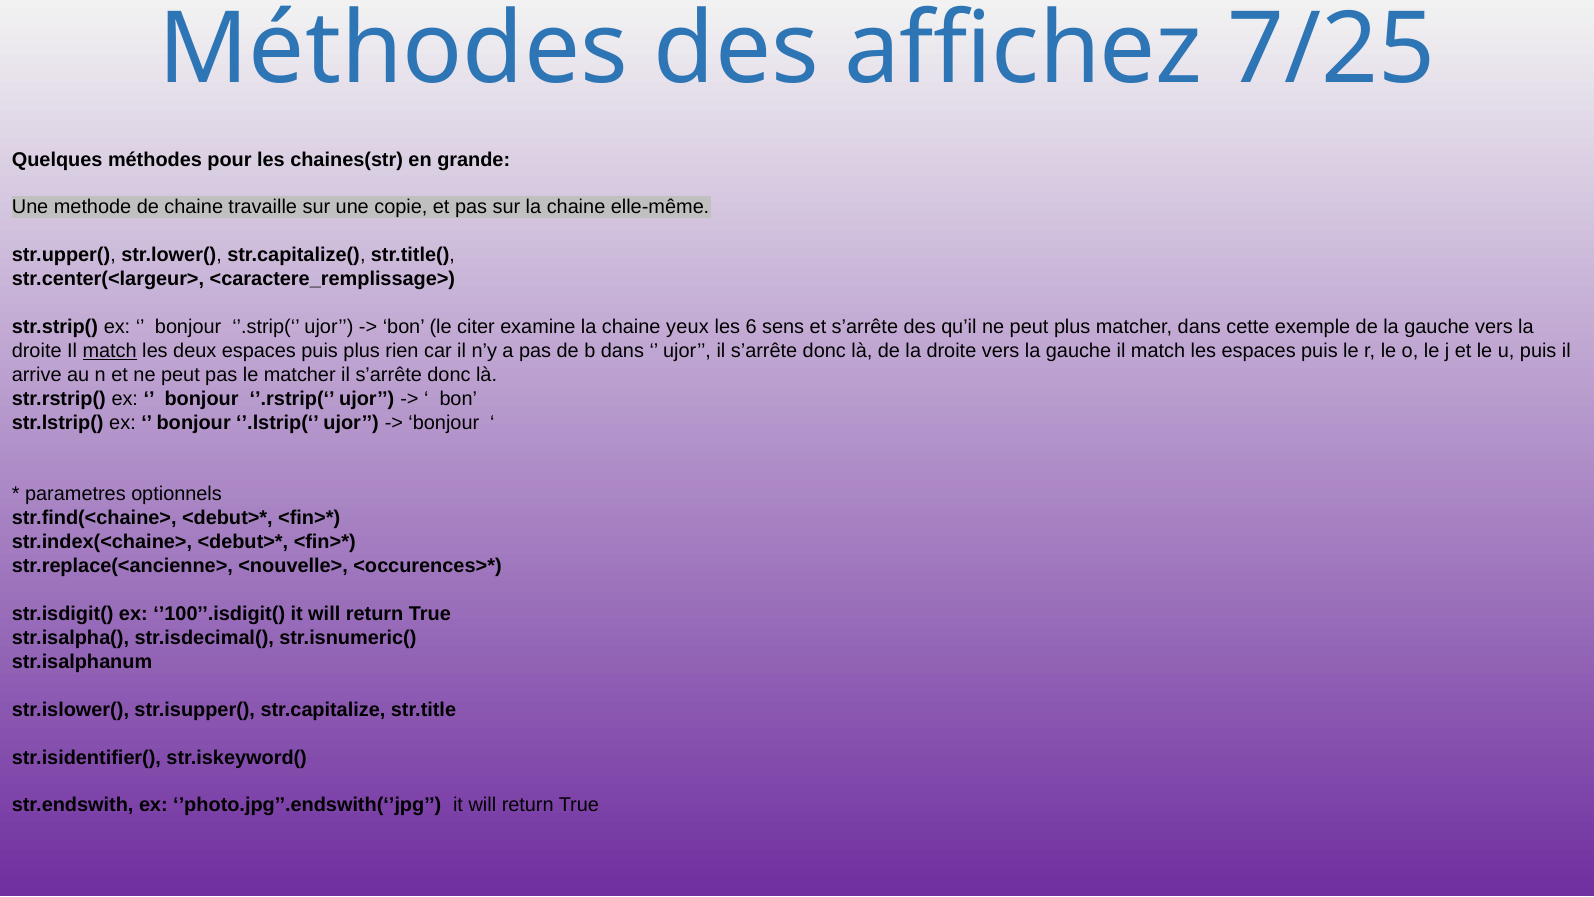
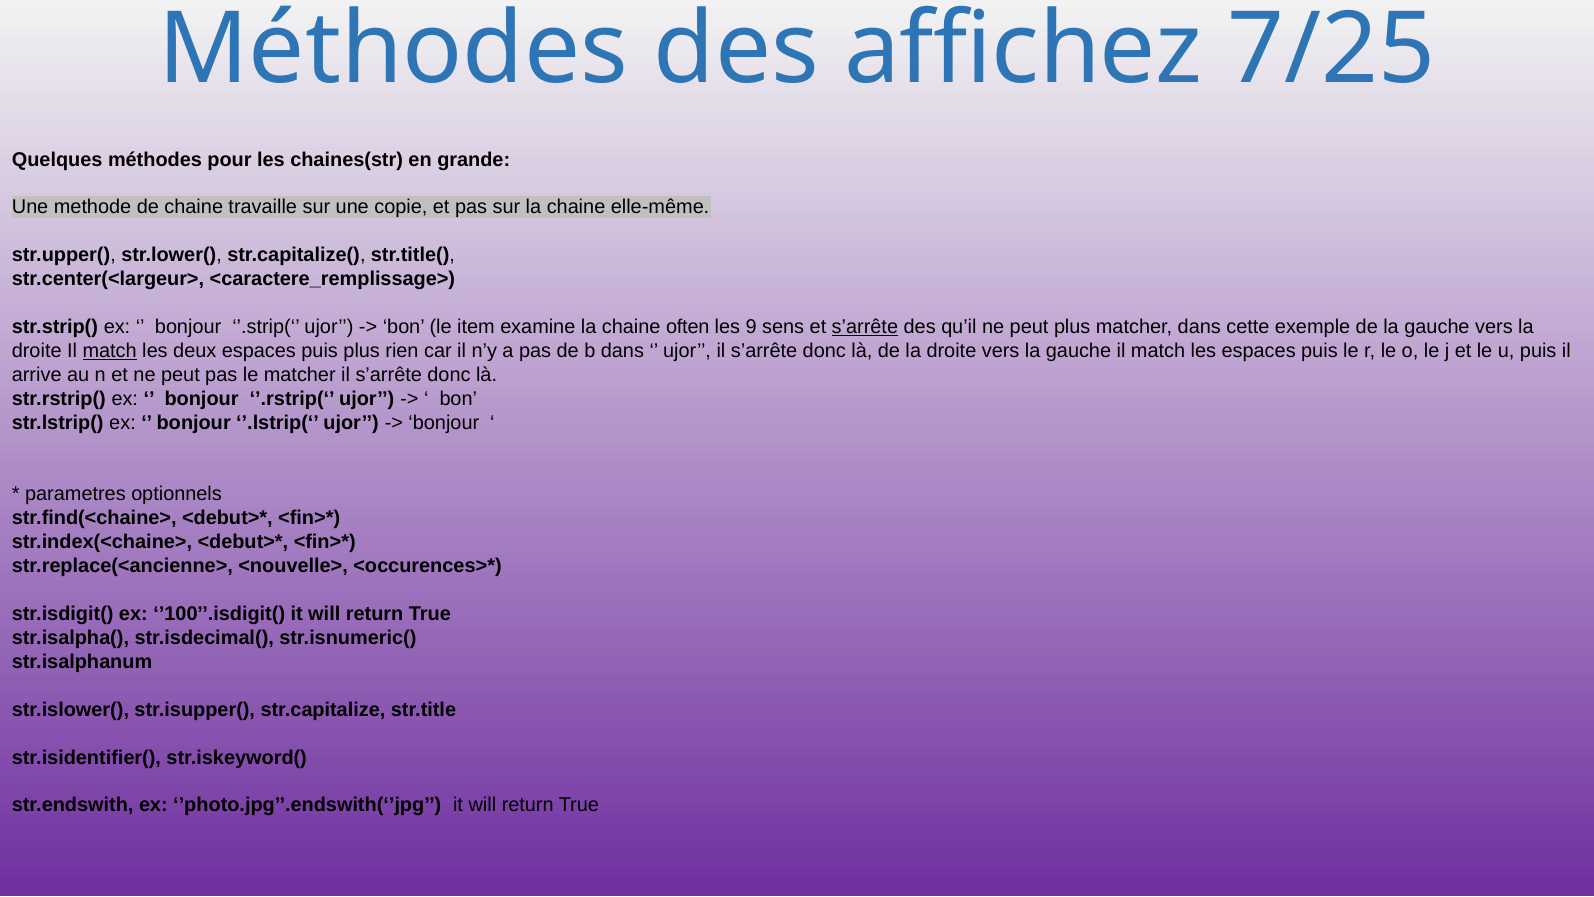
citer: citer -> item
yeux: yeux -> often
6: 6 -> 9
s’arrête at (865, 327) underline: none -> present
